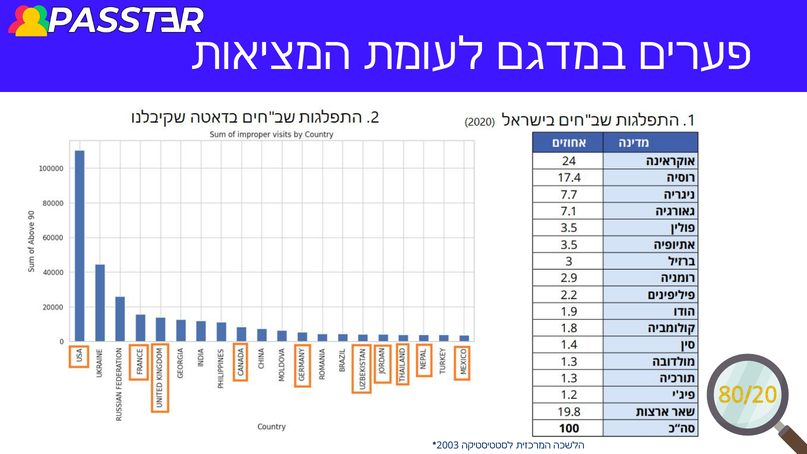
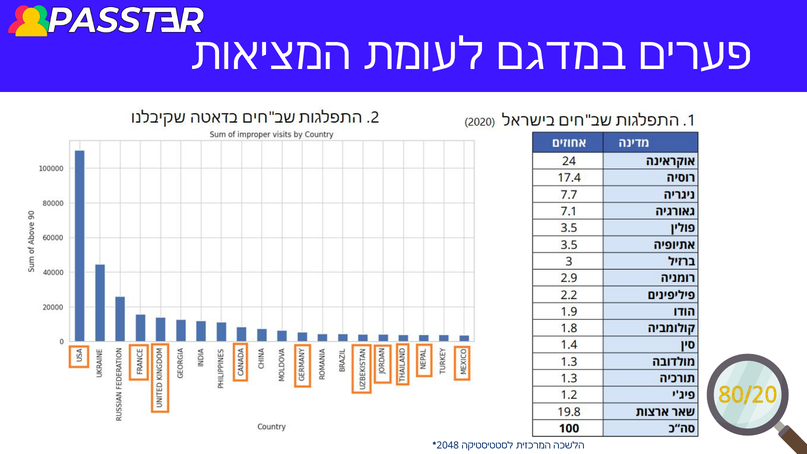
2003: 2003 -> 2048
